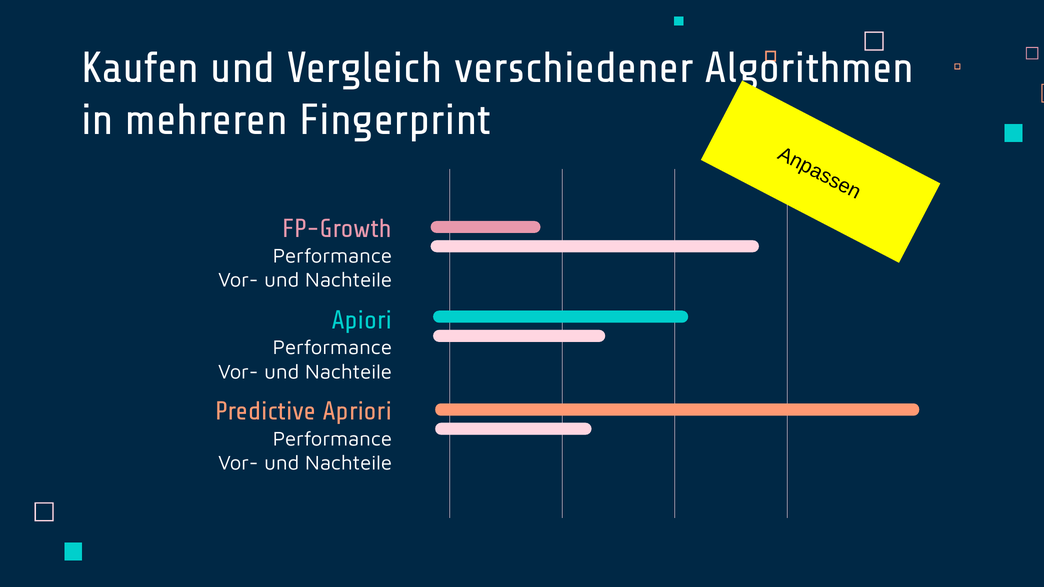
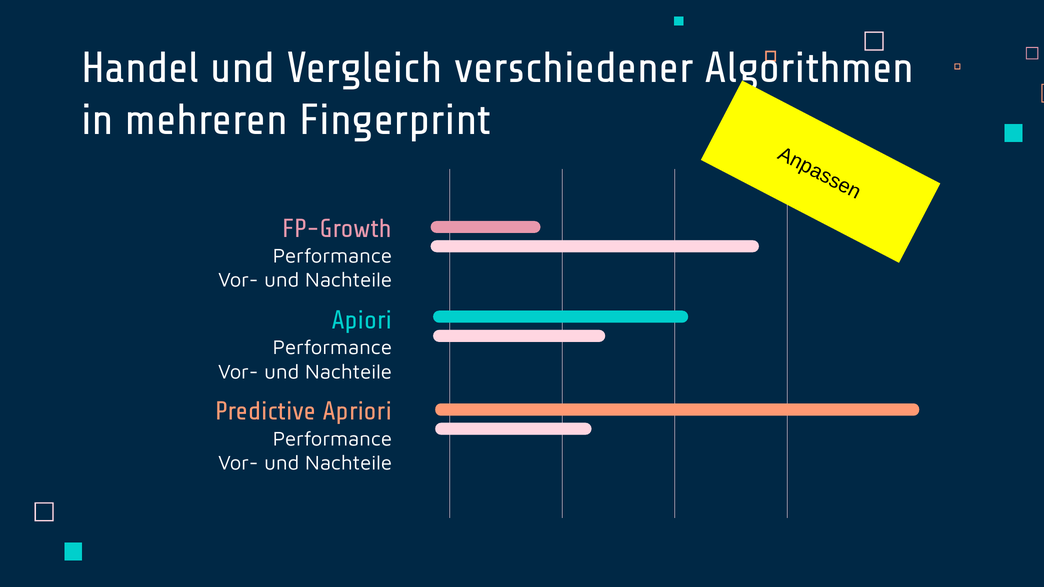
Kaufen: Kaufen -> Handel
